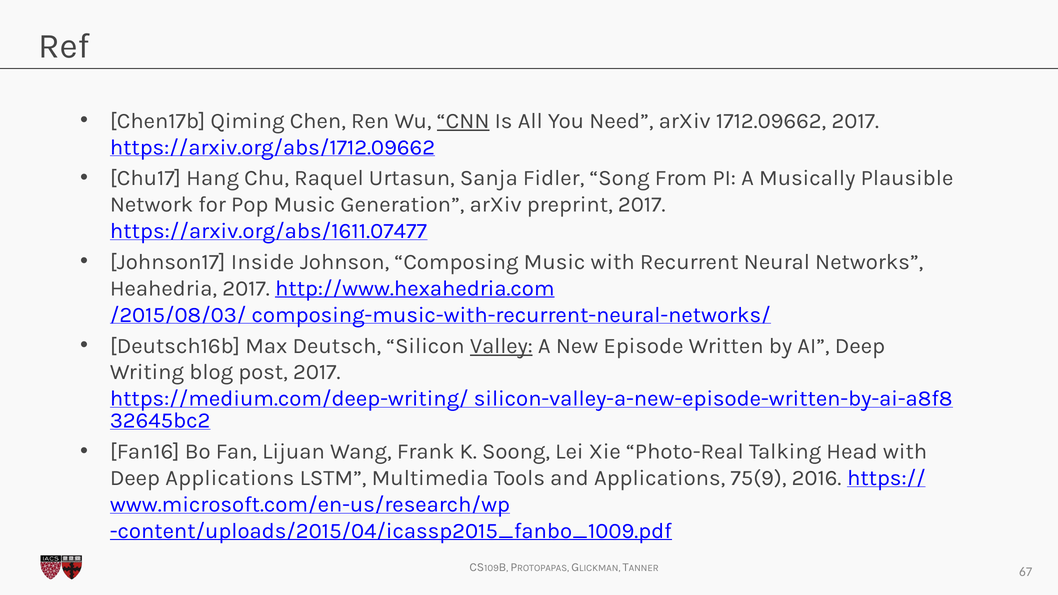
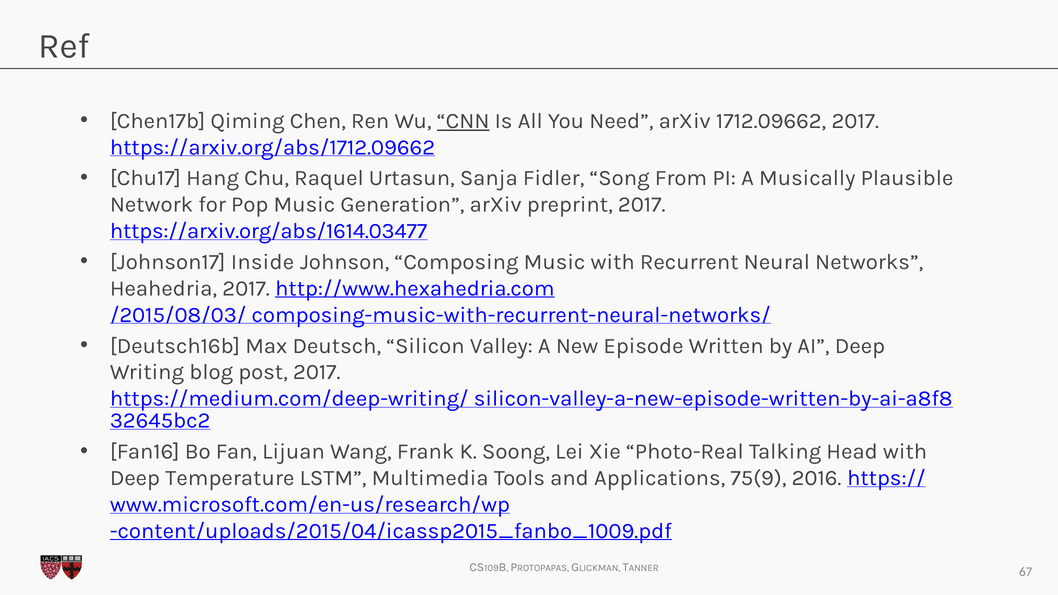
https://arxiv.org/abs/1611.07477: https://arxiv.org/abs/1611.07477 -> https://arxiv.org/abs/1614.03477
Valley underline: present -> none
Deep Applications: Applications -> Temperature
